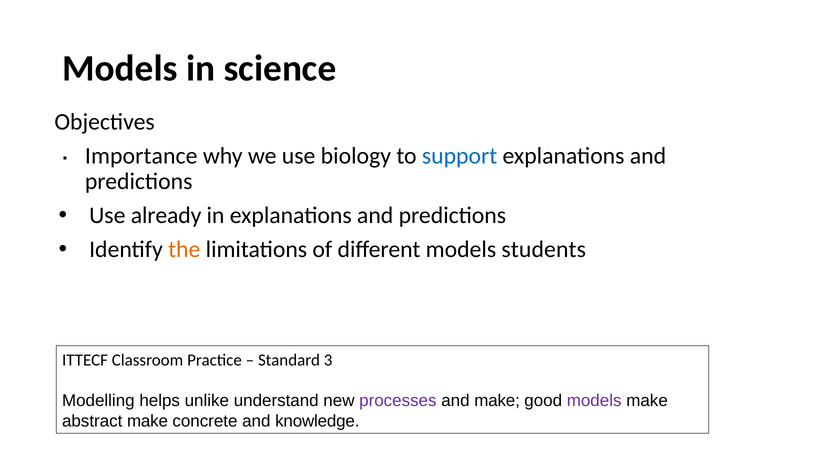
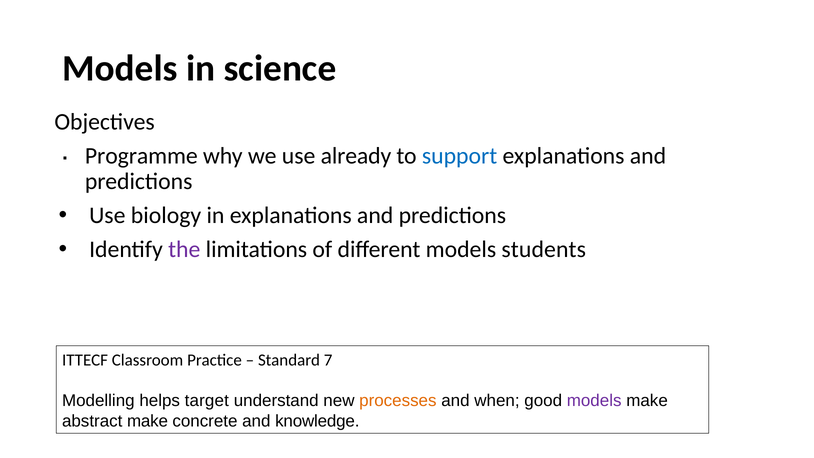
Importance: Importance -> Programme
biology: biology -> already
already: already -> biology
the colour: orange -> purple
3: 3 -> 7
unlike: unlike -> target
processes colour: purple -> orange
and make: make -> when
